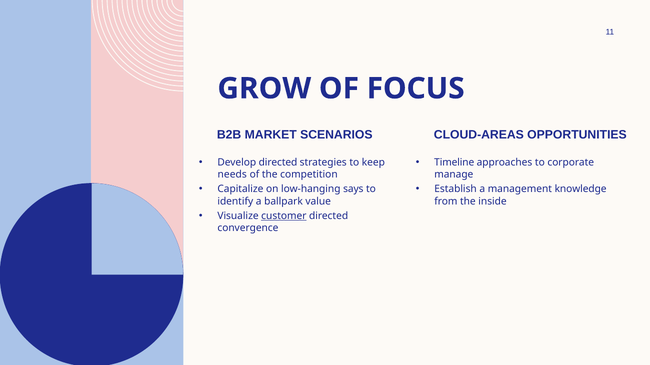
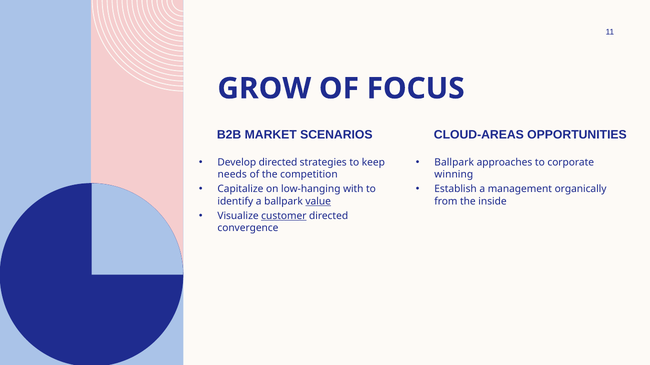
Timeline at (454, 163): Timeline -> Ballpark
manage: manage -> winning
says: says -> with
knowledge: knowledge -> organically
value underline: none -> present
